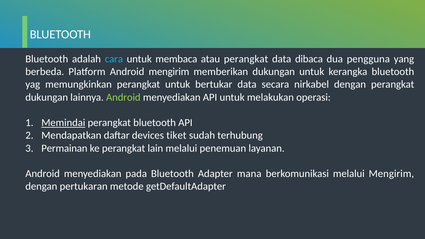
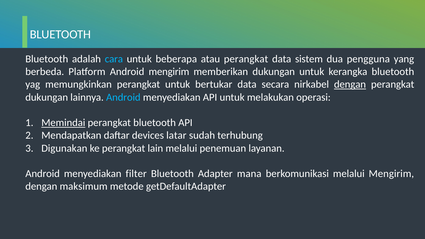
membaca: membaca -> beberapa
dibaca: dibaca -> sistem
dengan at (350, 85) underline: none -> present
Android at (123, 97) colour: light green -> light blue
tiket: tiket -> latar
Permainan: Permainan -> Digunakan
pada: pada -> filter
pertukaran: pertukaran -> maksimum
